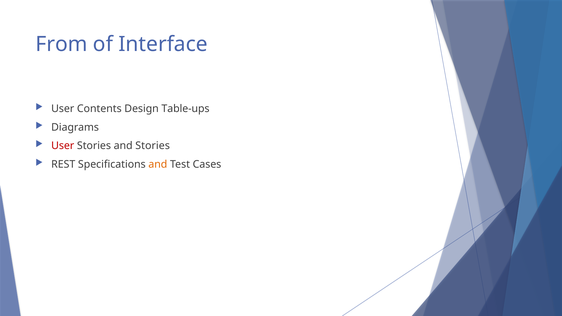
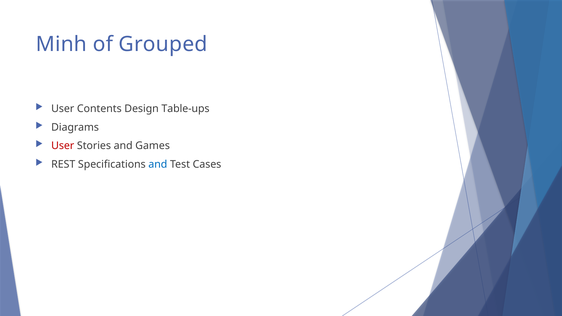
From: From -> Minh
Interface: Interface -> Grouped
and Stories: Stories -> Games
and at (158, 164) colour: orange -> blue
